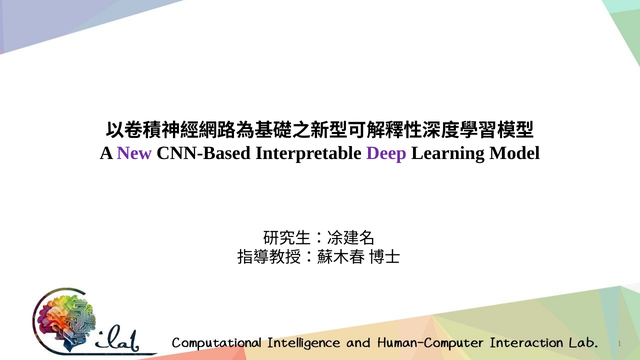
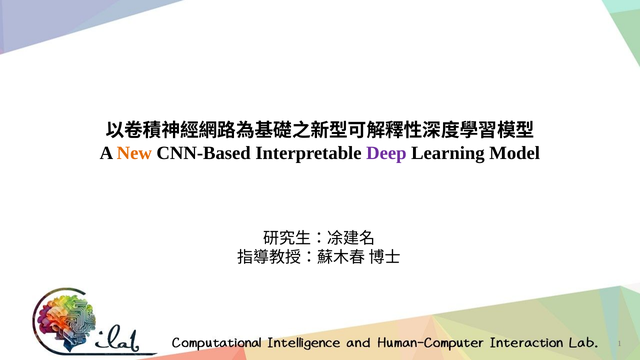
New colour: purple -> orange
